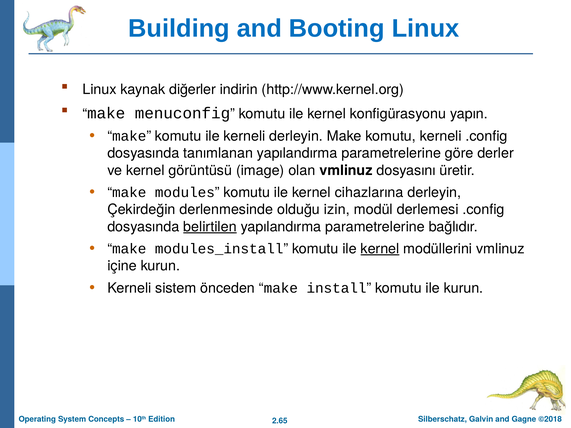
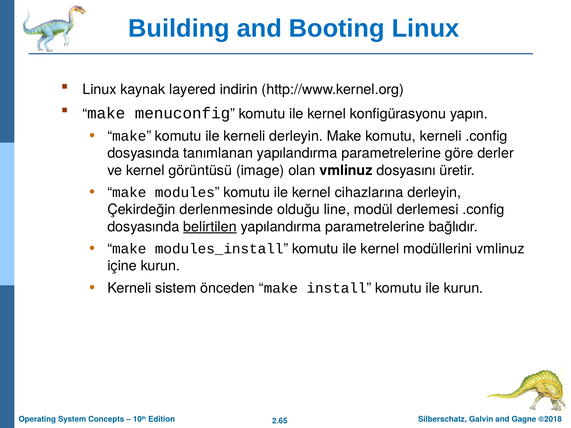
diğerler: diğerler -> layered
izin: izin -> line
kernel at (380, 249) underline: present -> none
